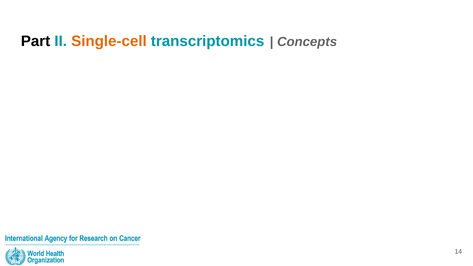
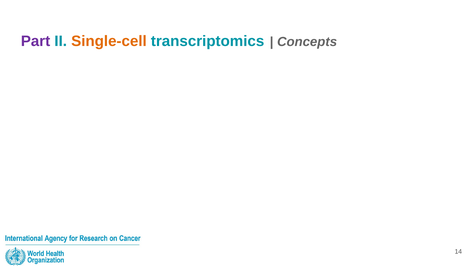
Part colour: black -> purple
